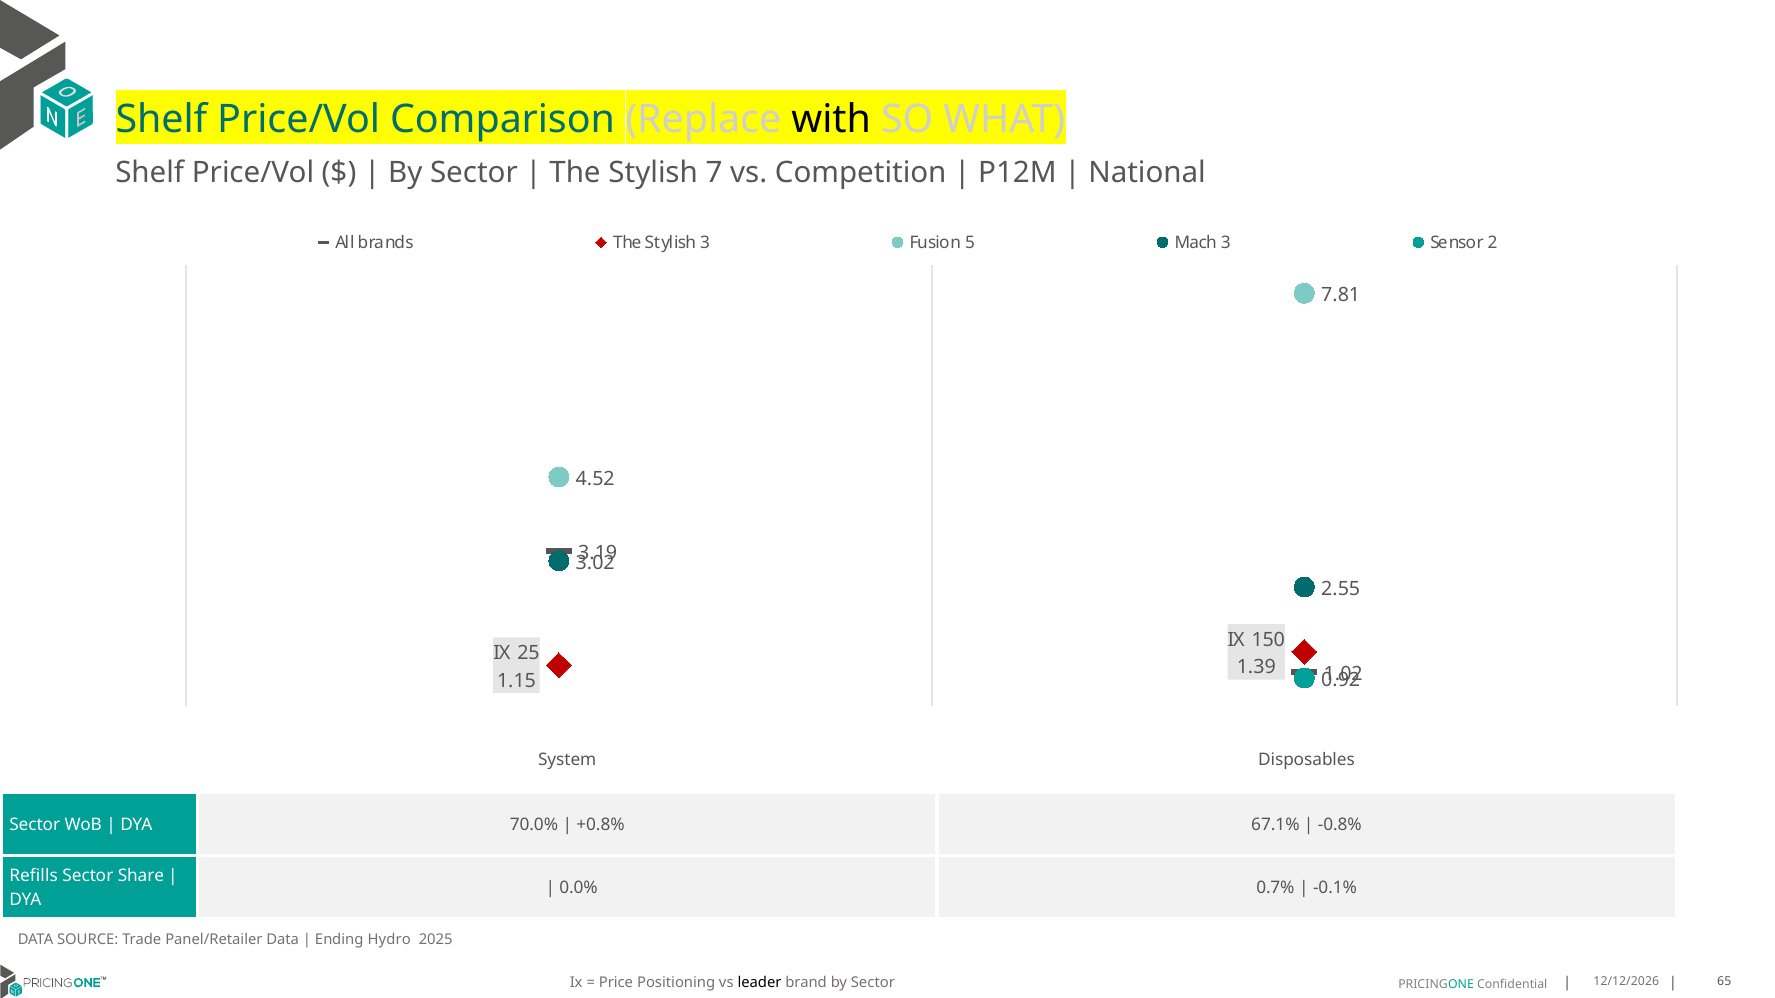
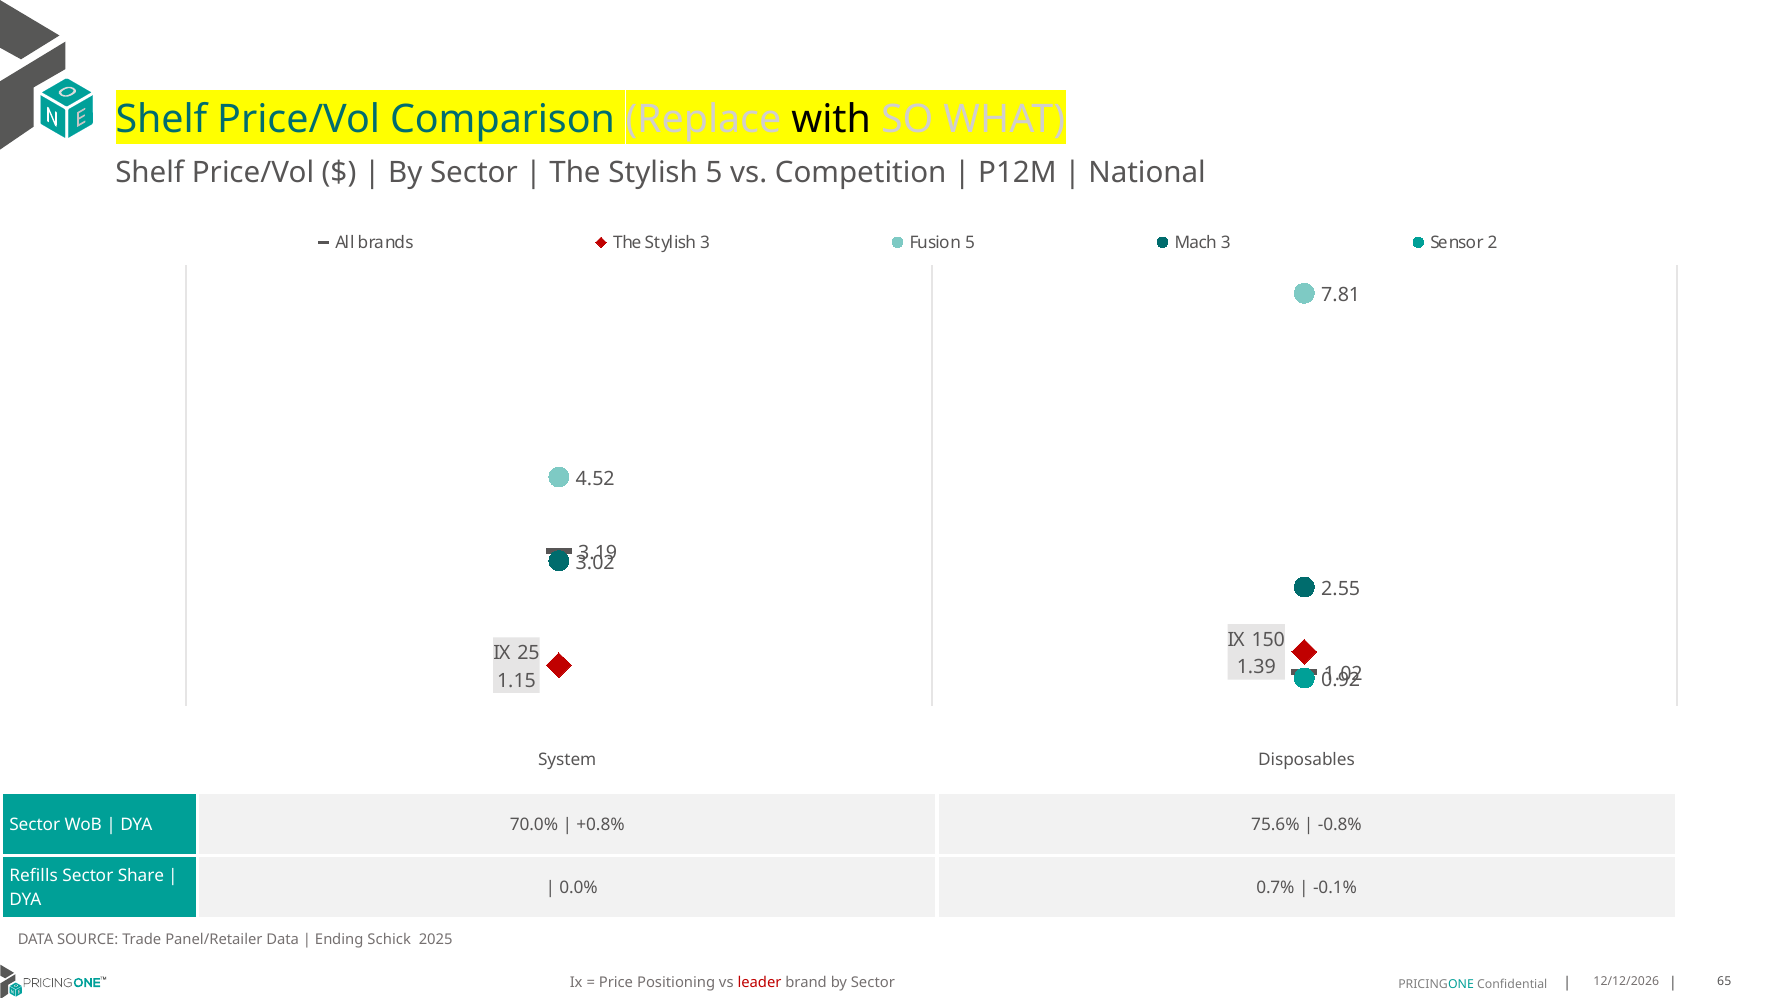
Stylish 7: 7 -> 5
67.1%: 67.1% -> 75.6%
Hydro: Hydro -> Schick
leader colour: black -> red
